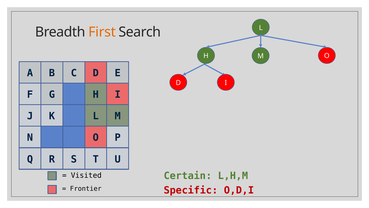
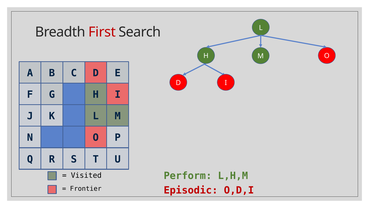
First colour: orange -> red
Certain: Certain -> Perform
Specific: Specific -> Episodic
